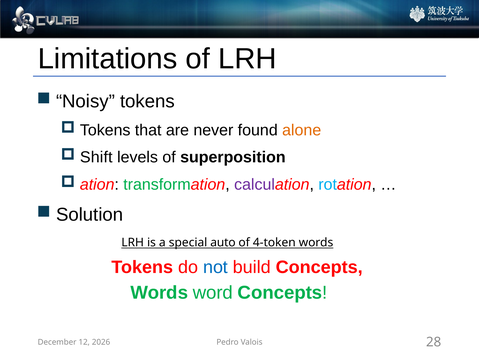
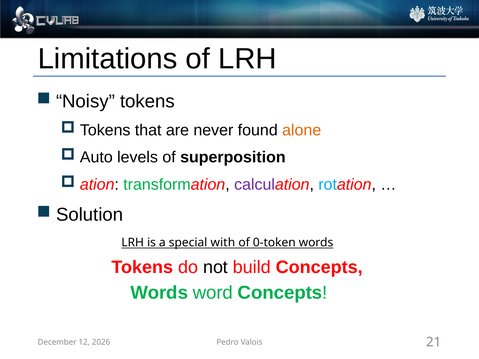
Shift: Shift -> Auto
auto: auto -> with
4-token: 4-token -> 0-token
not colour: blue -> black
28: 28 -> 21
